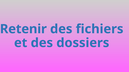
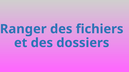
Retenir: Retenir -> Ranger
